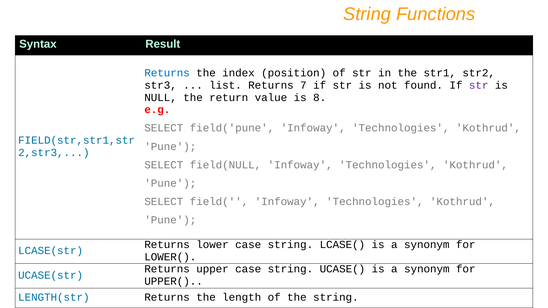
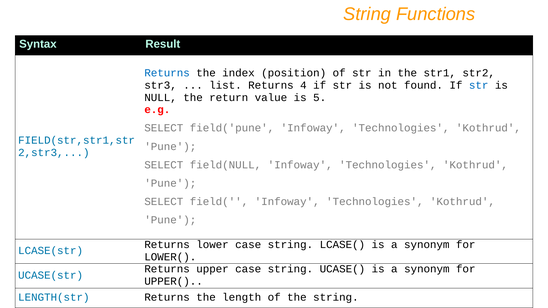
7: 7 -> 4
str at (479, 85) colour: purple -> blue
8: 8 -> 5
